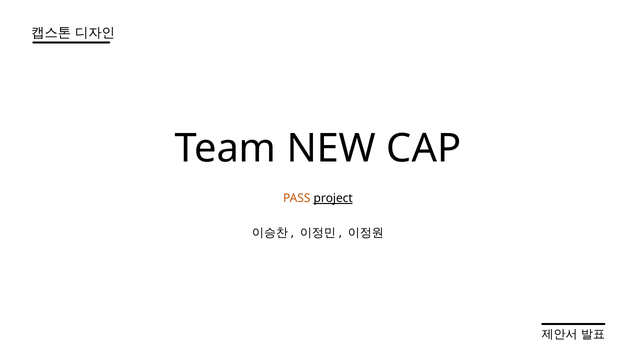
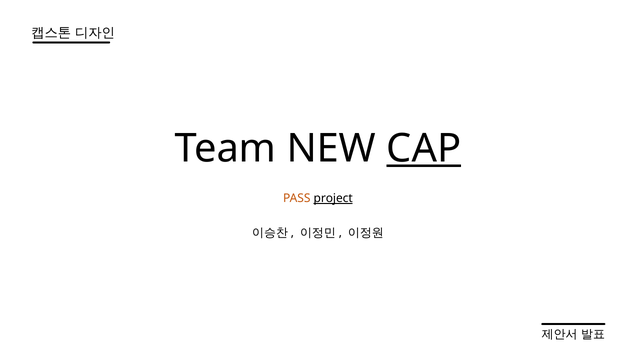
CAP underline: none -> present
